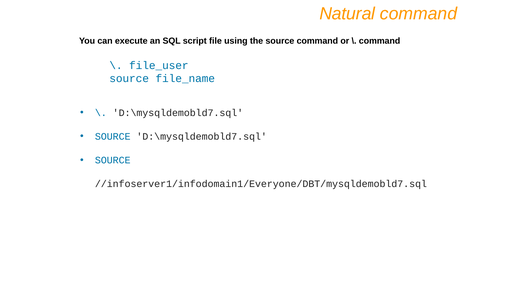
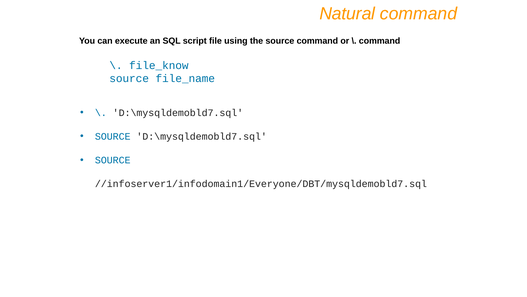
file_user: file_user -> file_know
